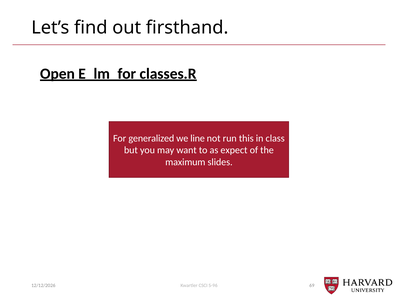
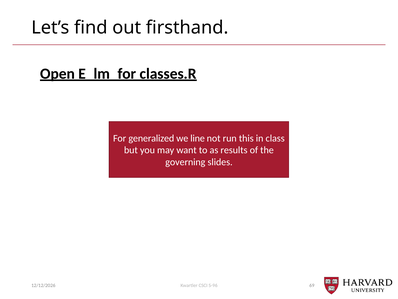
expect: expect -> results
maximum: maximum -> governing
